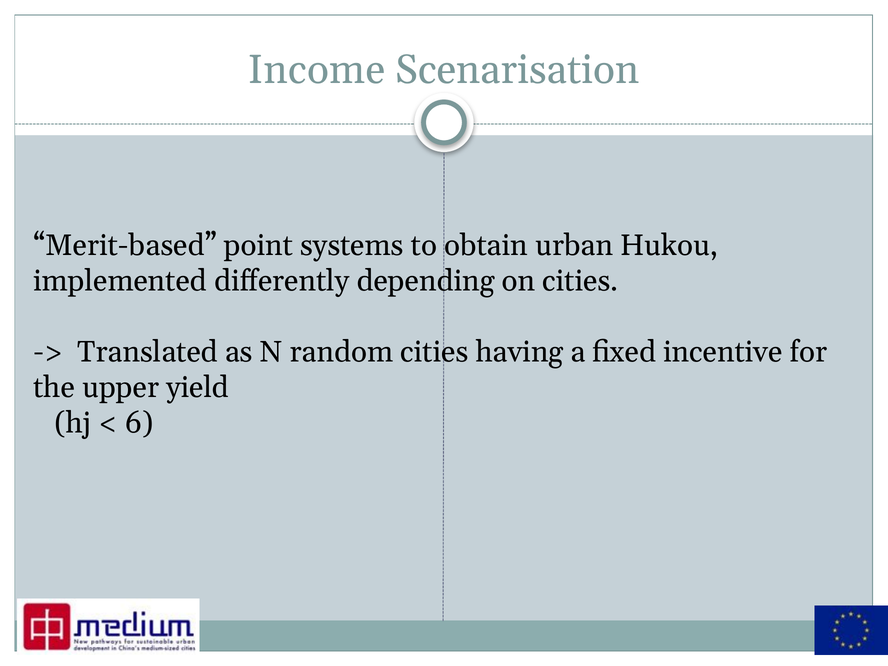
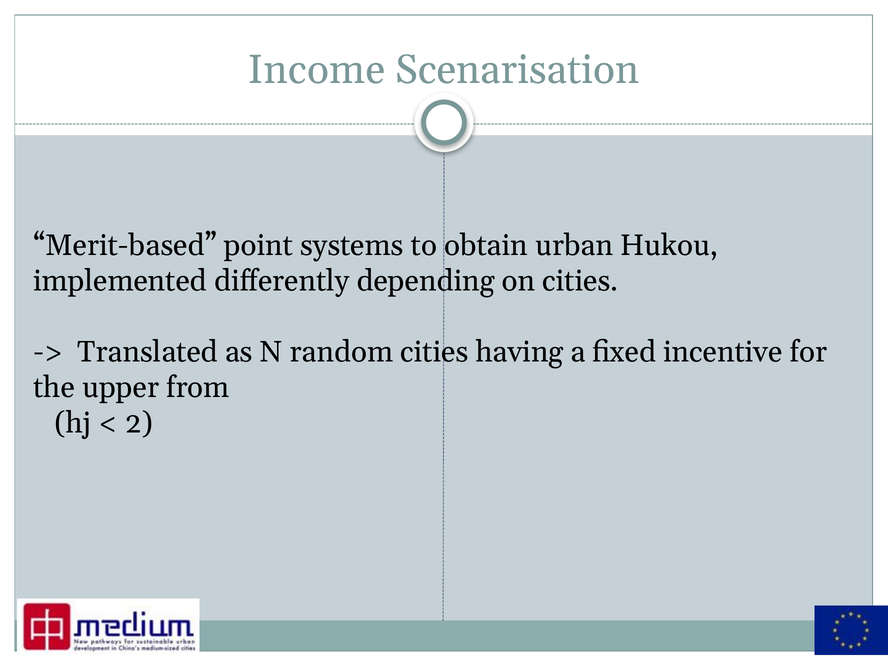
yield: yield -> from
6: 6 -> 2
